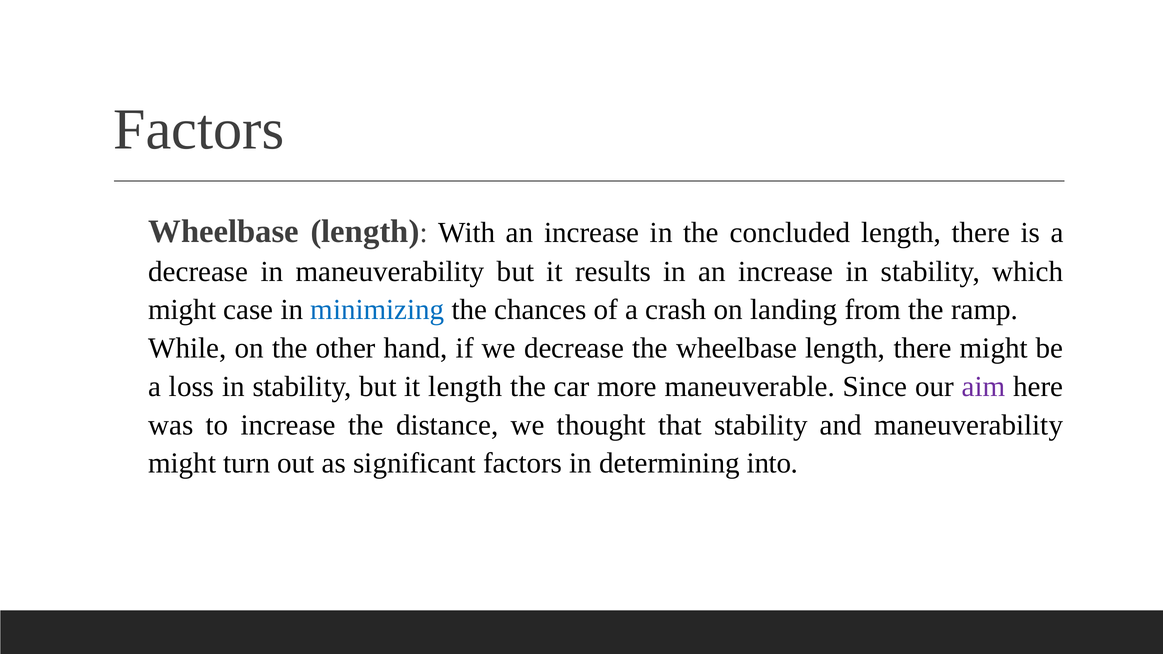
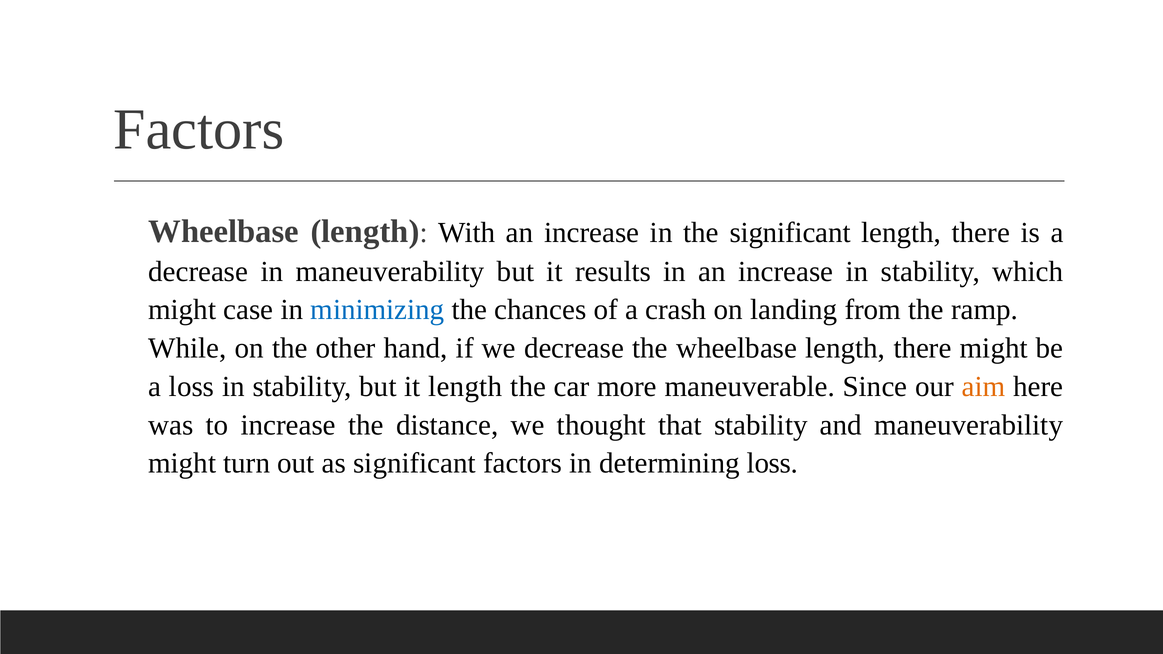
the concluded: concluded -> significant
aim colour: purple -> orange
determining into: into -> loss
